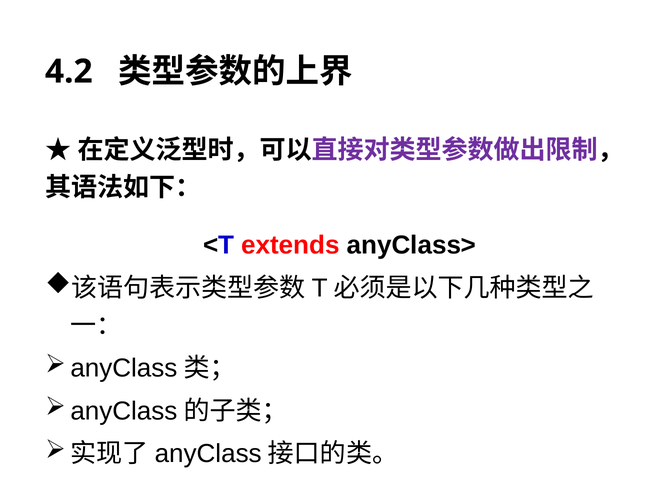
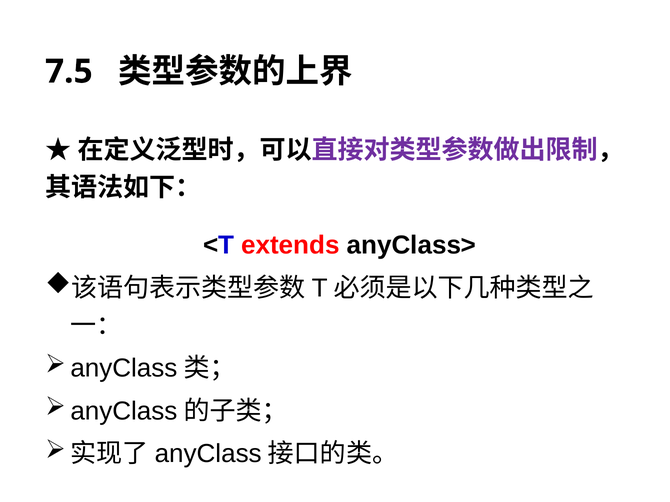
4.2: 4.2 -> 7.5
